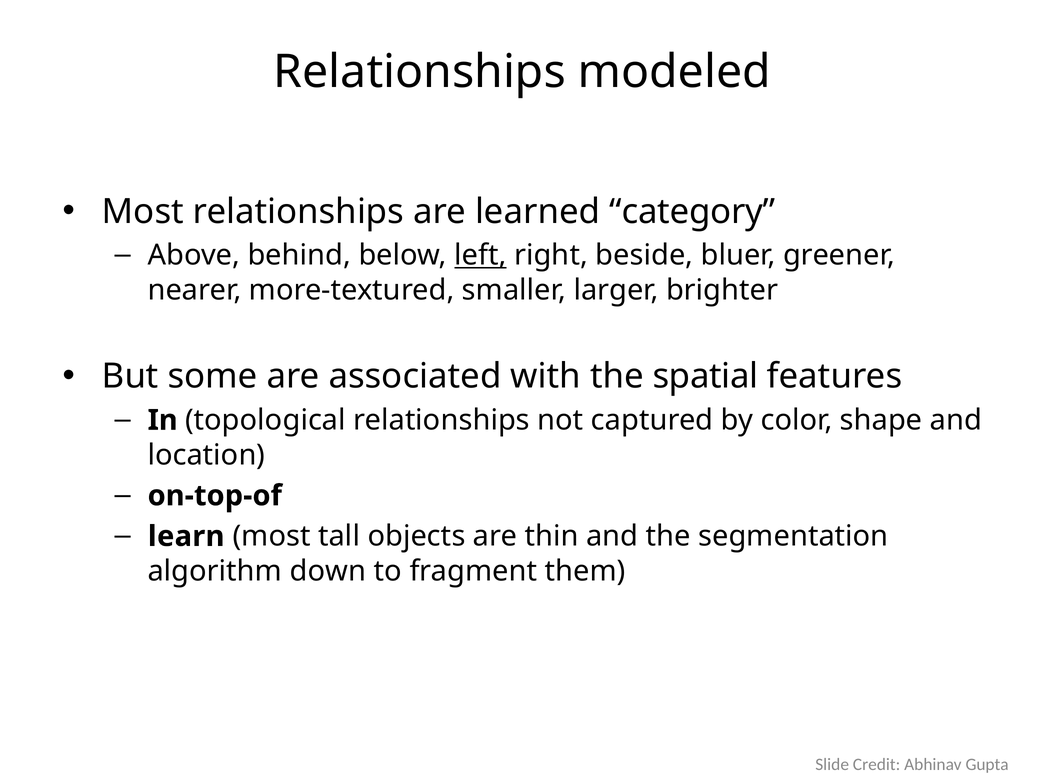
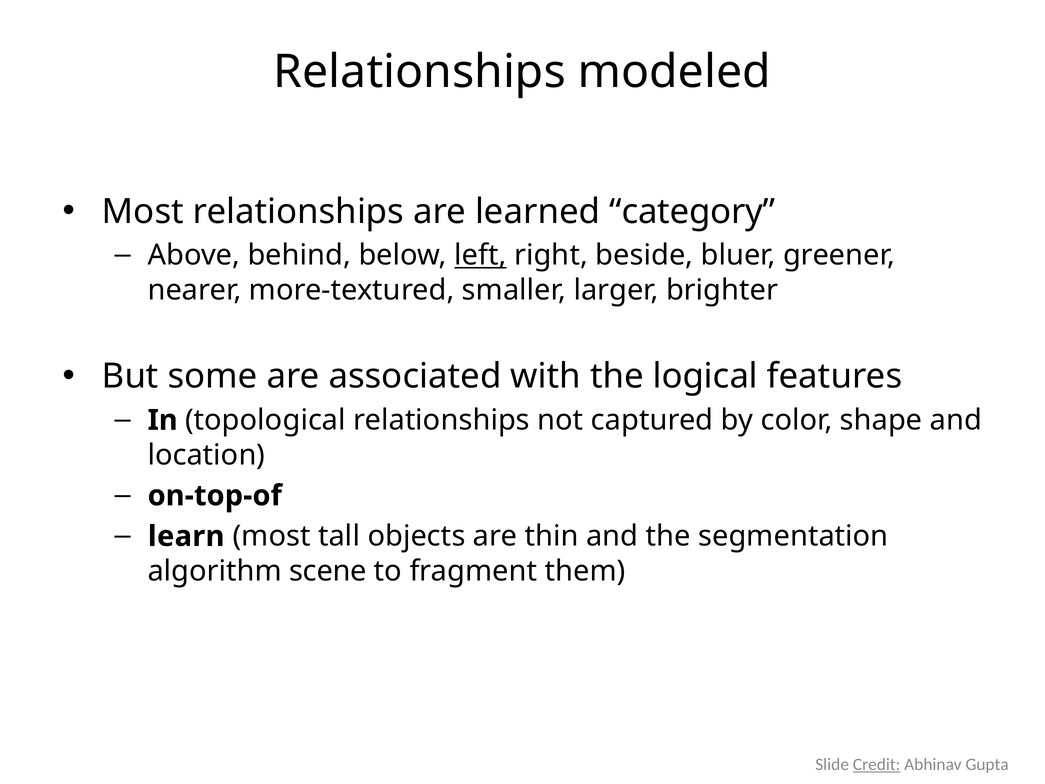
spatial: spatial -> logical
down: down -> scene
Credit underline: none -> present
